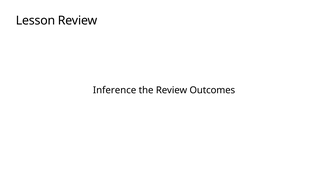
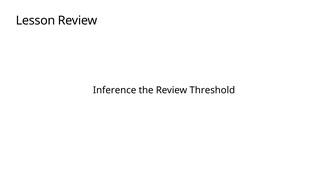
Outcomes: Outcomes -> Threshold
